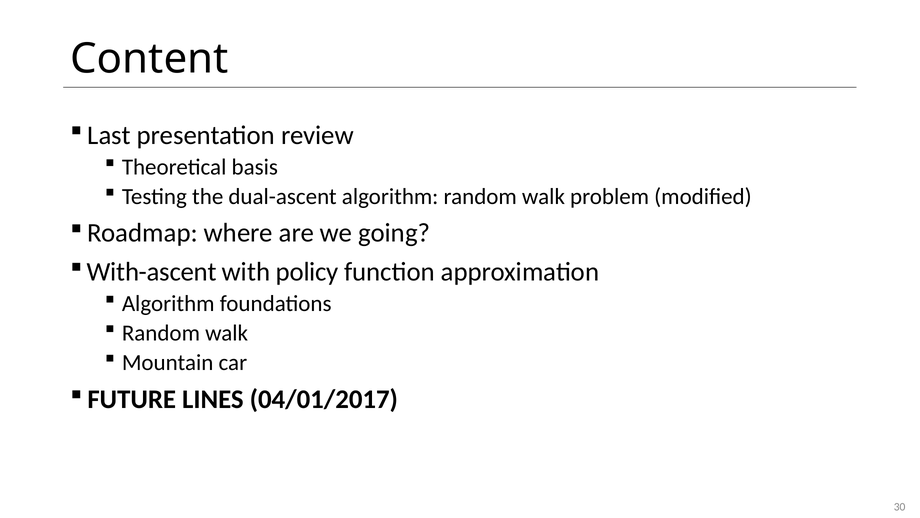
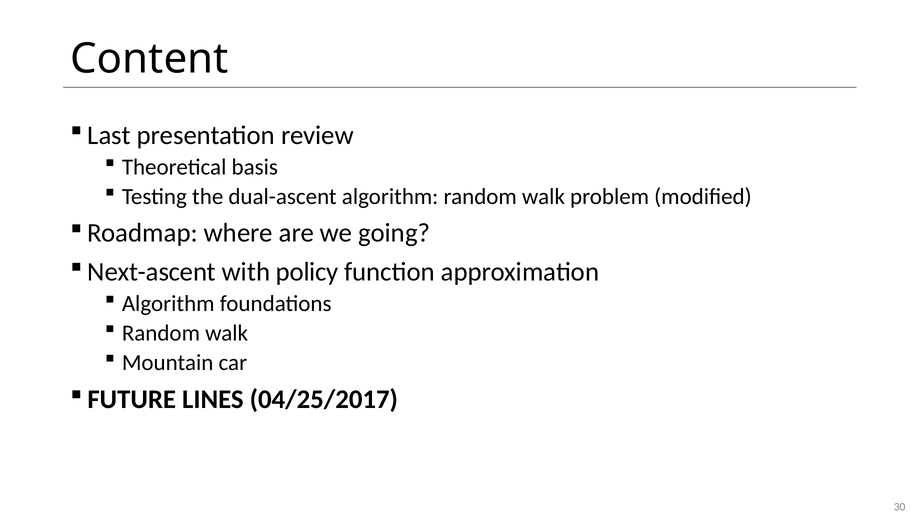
With-ascent: With-ascent -> Next-ascent
04/01/2017: 04/01/2017 -> 04/25/2017
